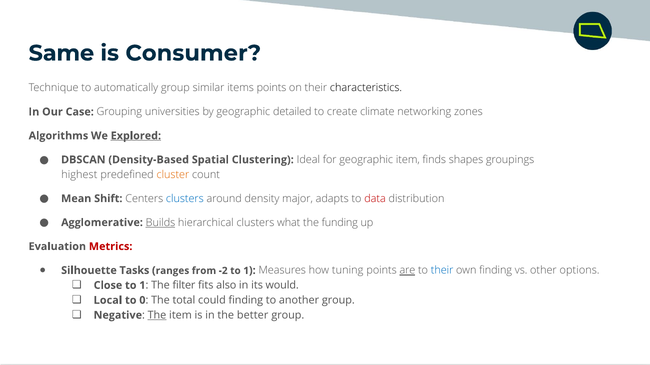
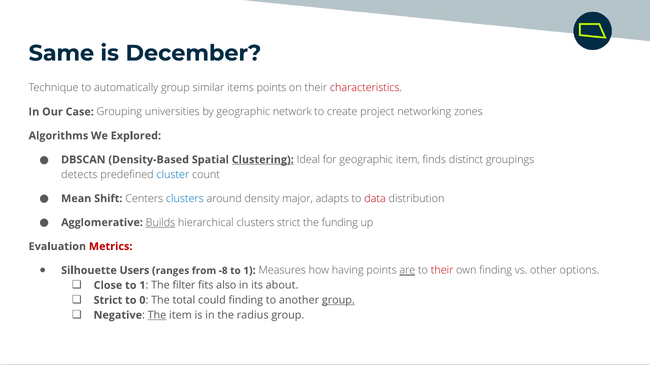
Consumer: Consumer -> December
characteristics colour: black -> red
detailed: detailed -> network
climate: climate -> project
Explored underline: present -> none
Clustering underline: none -> present
shapes: shapes -> distinct
highest: highest -> detects
cluster colour: orange -> blue
clusters what: what -> strict
Tasks: Tasks -> Users
-2: -2 -> -8
tuning: tuning -> having
their at (442, 271) colour: blue -> red
would: would -> about
Local at (108, 301): Local -> Strict
group at (338, 301) underline: none -> present
better: better -> radius
